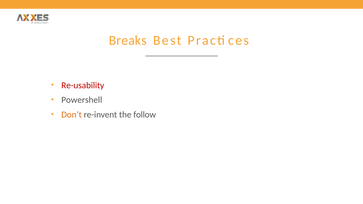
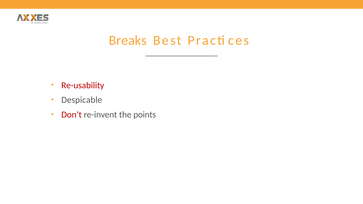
Powershell: Powershell -> Despicable
Don’t colour: orange -> red
follow: follow -> points
